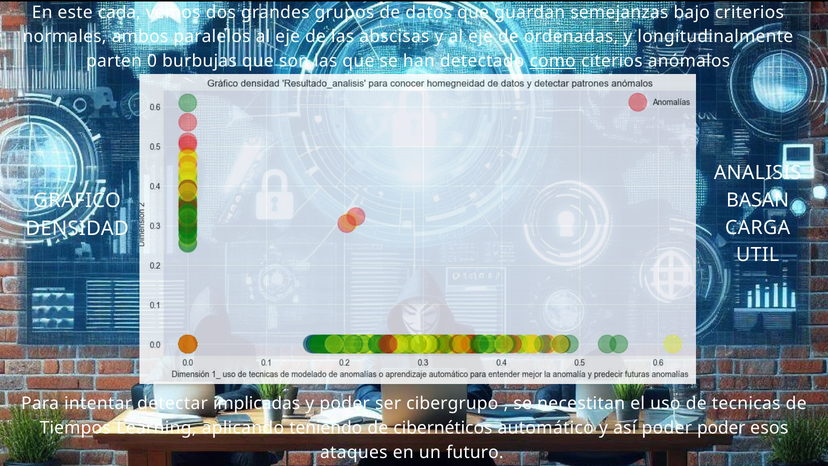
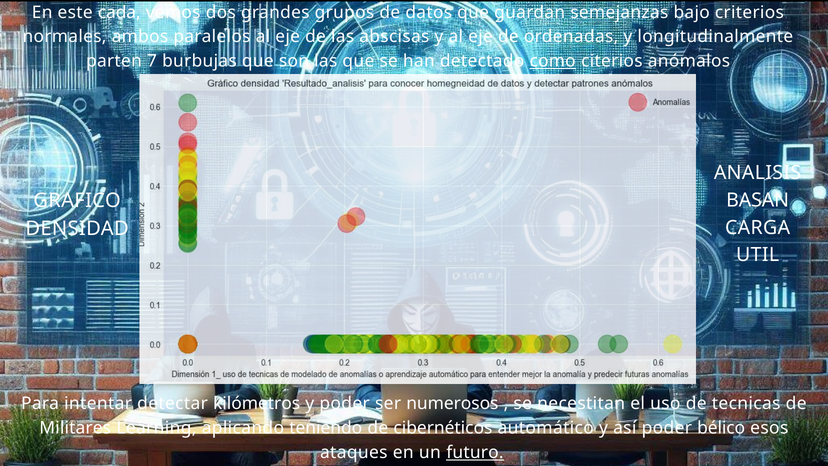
0: 0 -> 7
implicadas: implicadas -> kilómetros
cibergrupo: cibergrupo -> numerosos
Tiempos: Tiempos -> Militares
poder poder: poder -> bélico
futuro underline: none -> present
